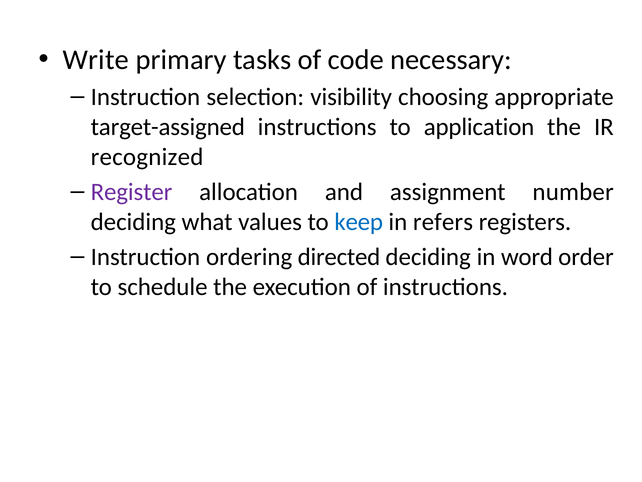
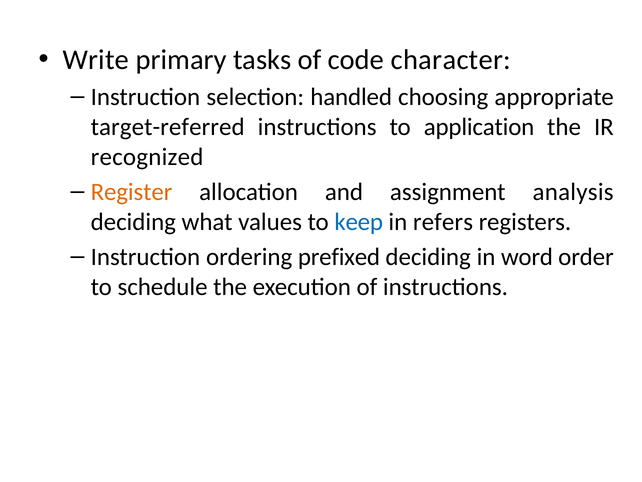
necessary: necessary -> character
visibility: visibility -> handled
target-assigned: target-assigned -> target-referred
Register colour: purple -> orange
number: number -> analysis
directed: directed -> prefixed
